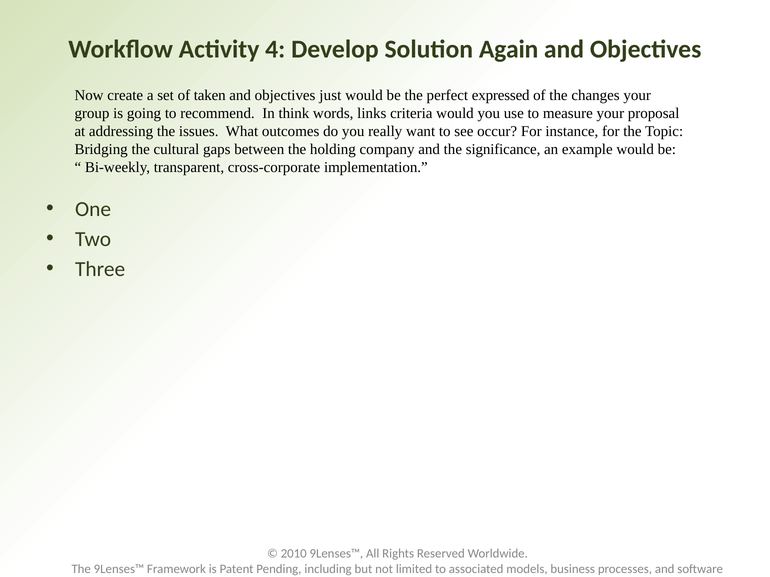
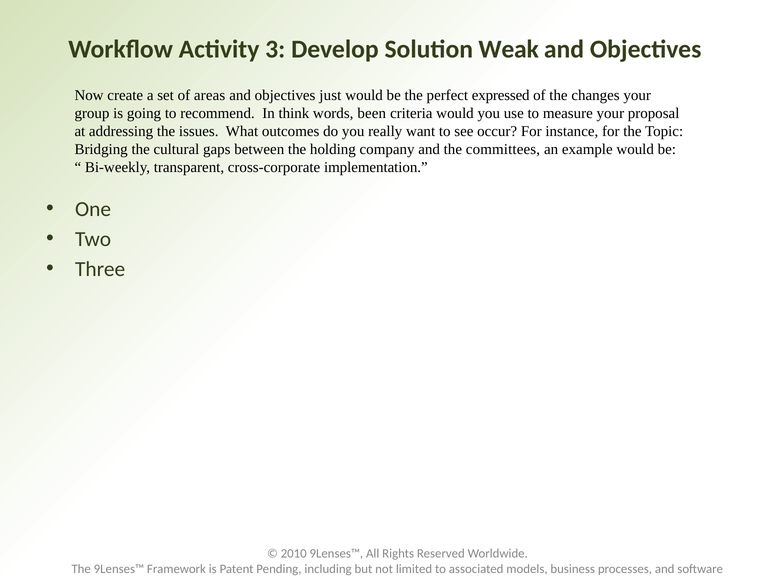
4: 4 -> 3
Again: Again -> Weak
taken: taken -> areas
links: links -> been
significance: significance -> committees
